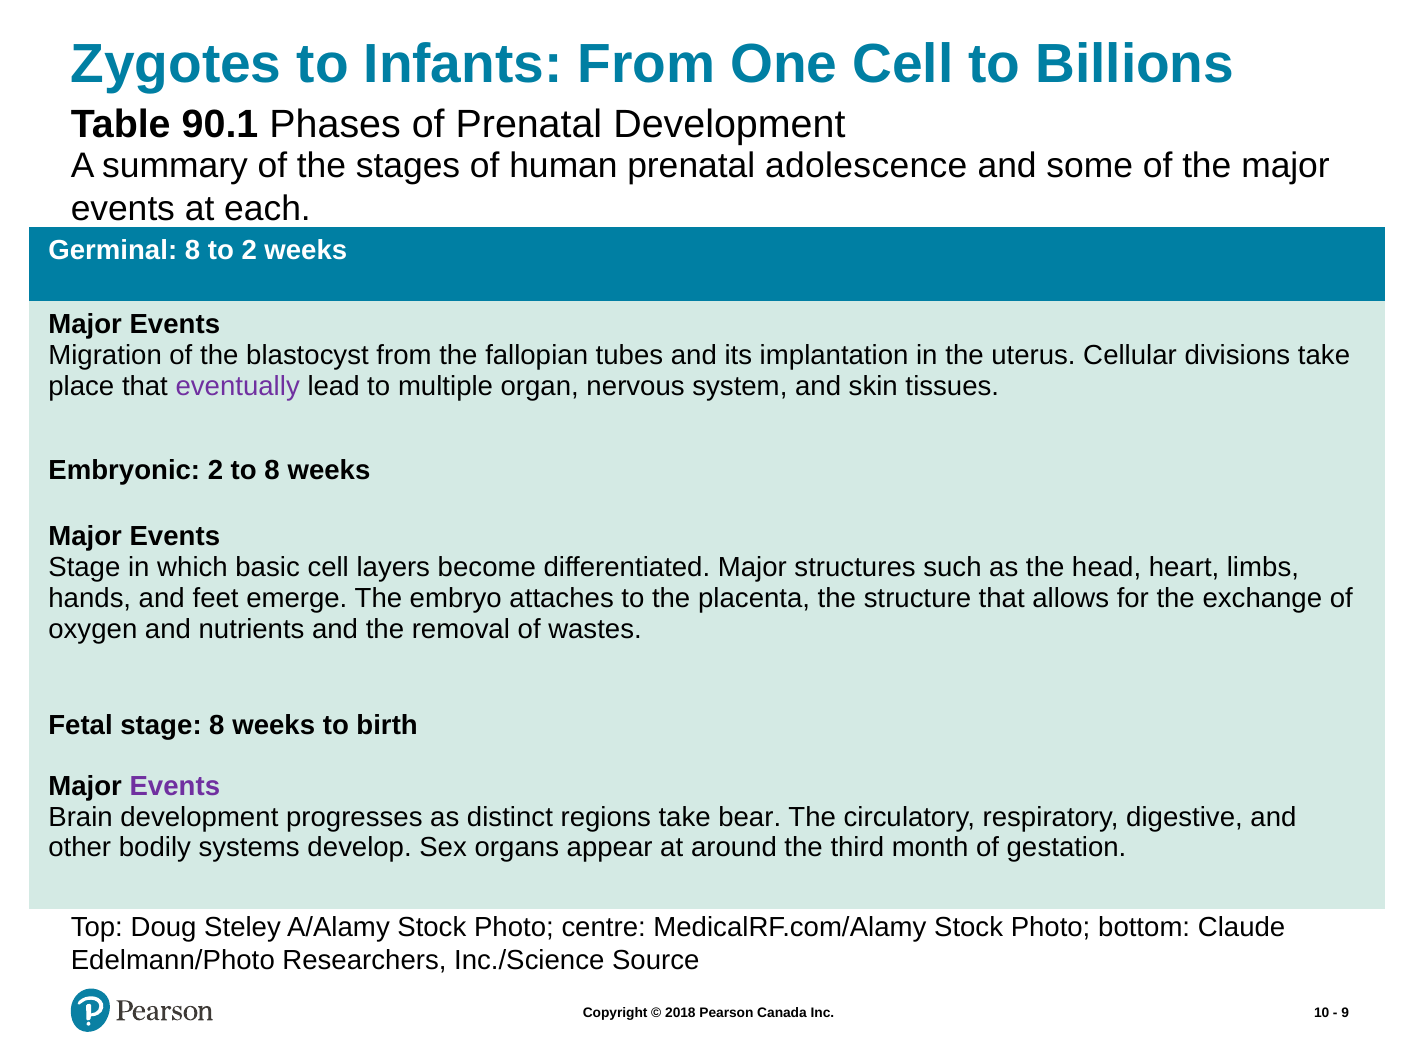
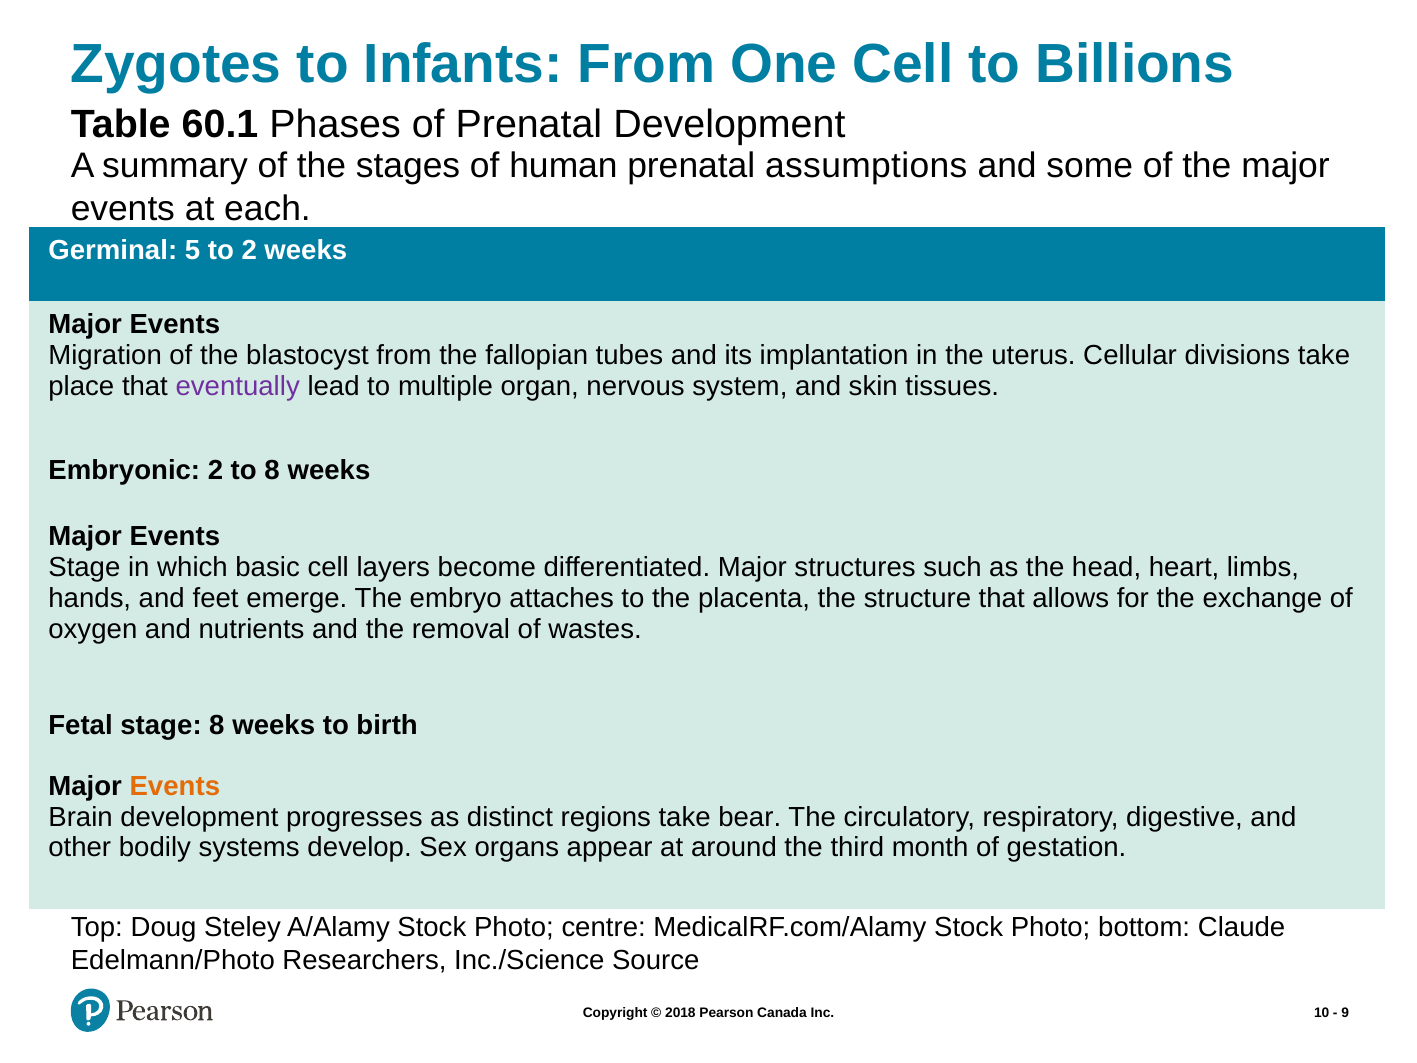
90.1: 90.1 -> 60.1
adolescence: adolescence -> assumptions
Germinal 8: 8 -> 5
Events at (175, 786) colour: purple -> orange
